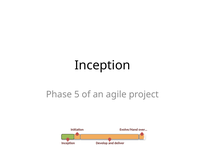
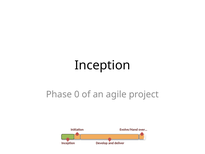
5: 5 -> 0
